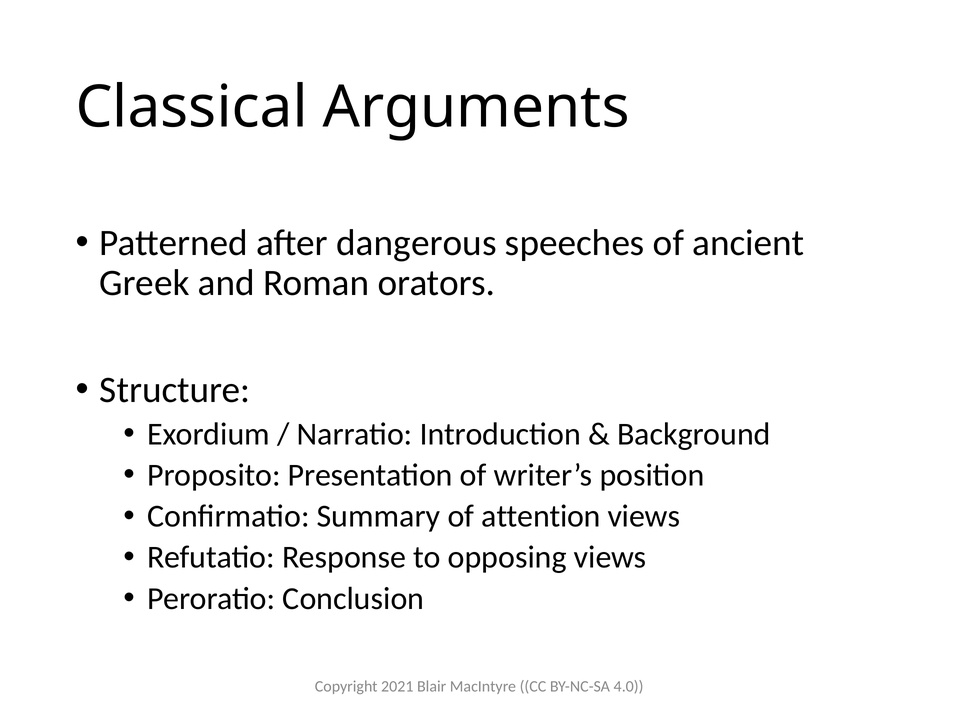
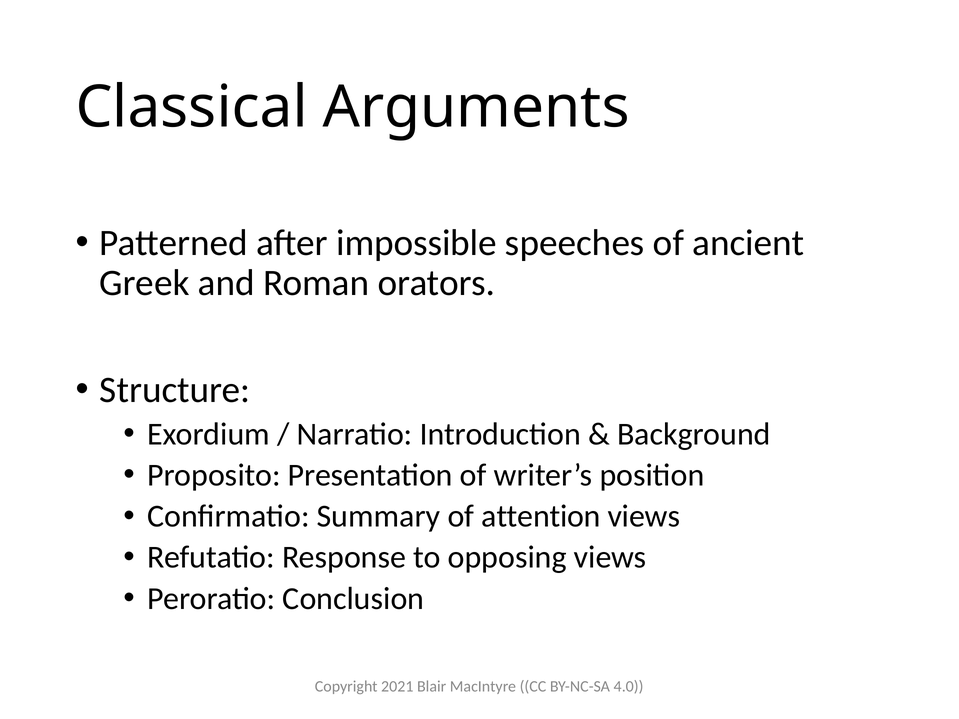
dangerous: dangerous -> impossible
